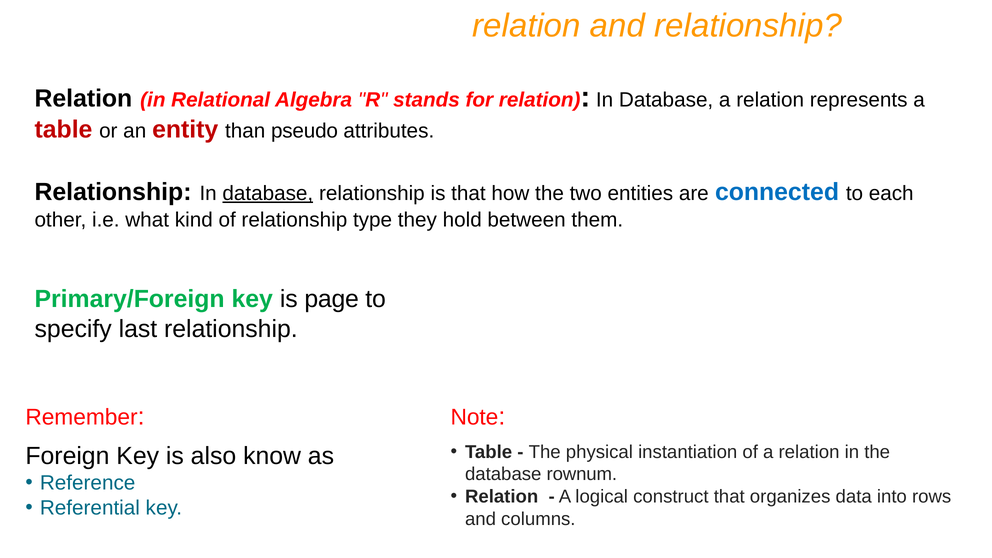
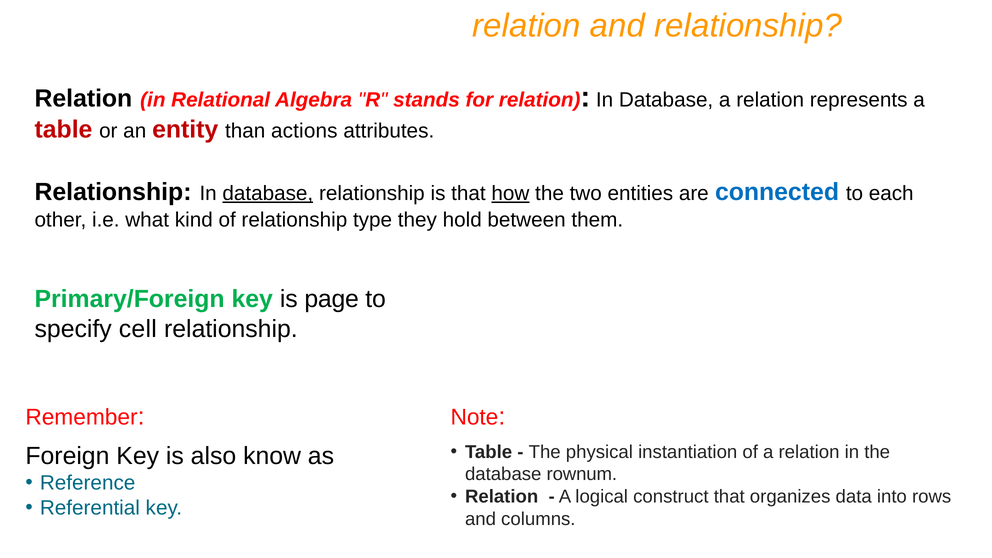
pseudo: pseudo -> actions
how underline: none -> present
last: last -> cell
